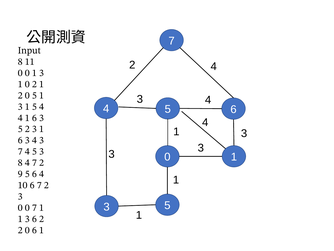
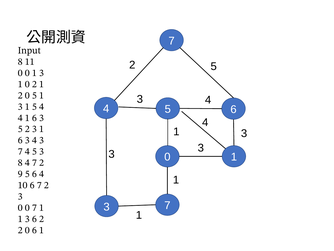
2 4: 4 -> 5
5 at (167, 205): 5 -> 7
